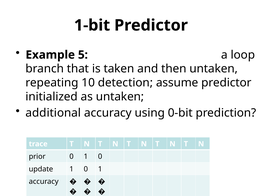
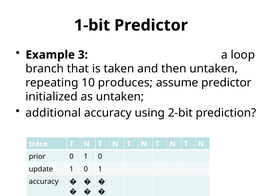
5: 5 -> 3
detection: detection -> produces
0-bit: 0-bit -> 2-bit
